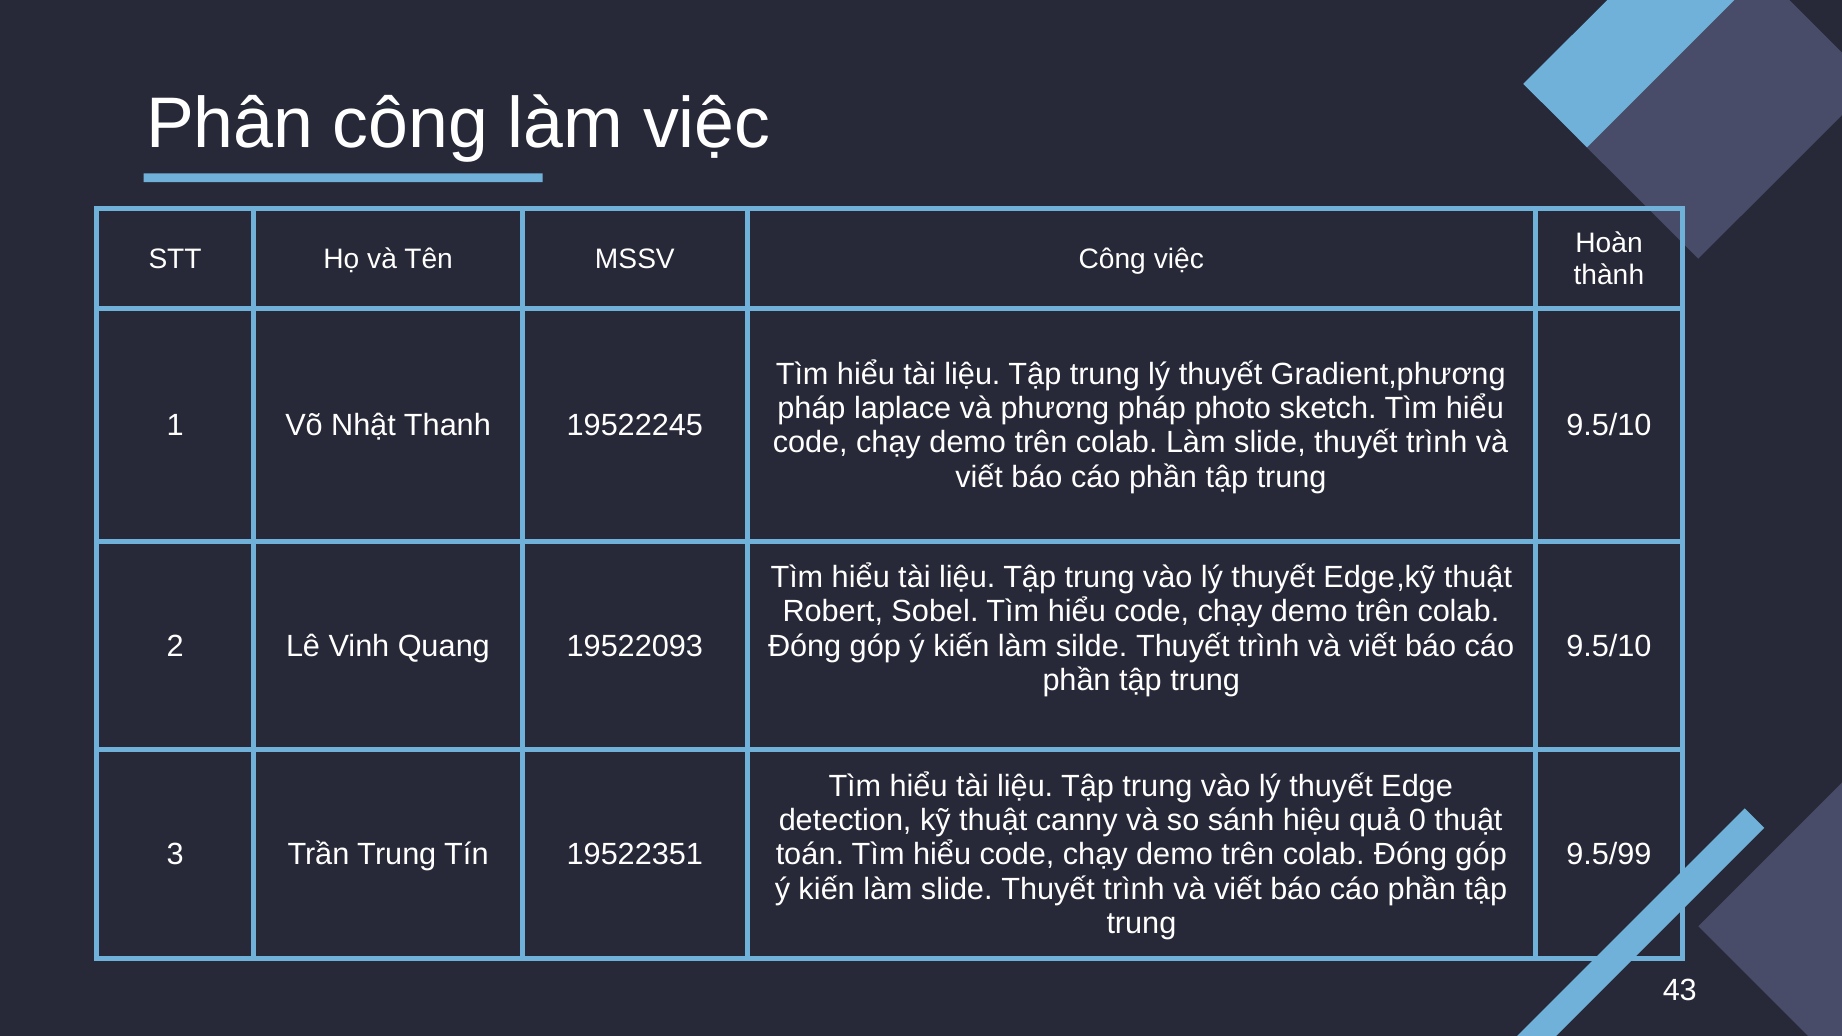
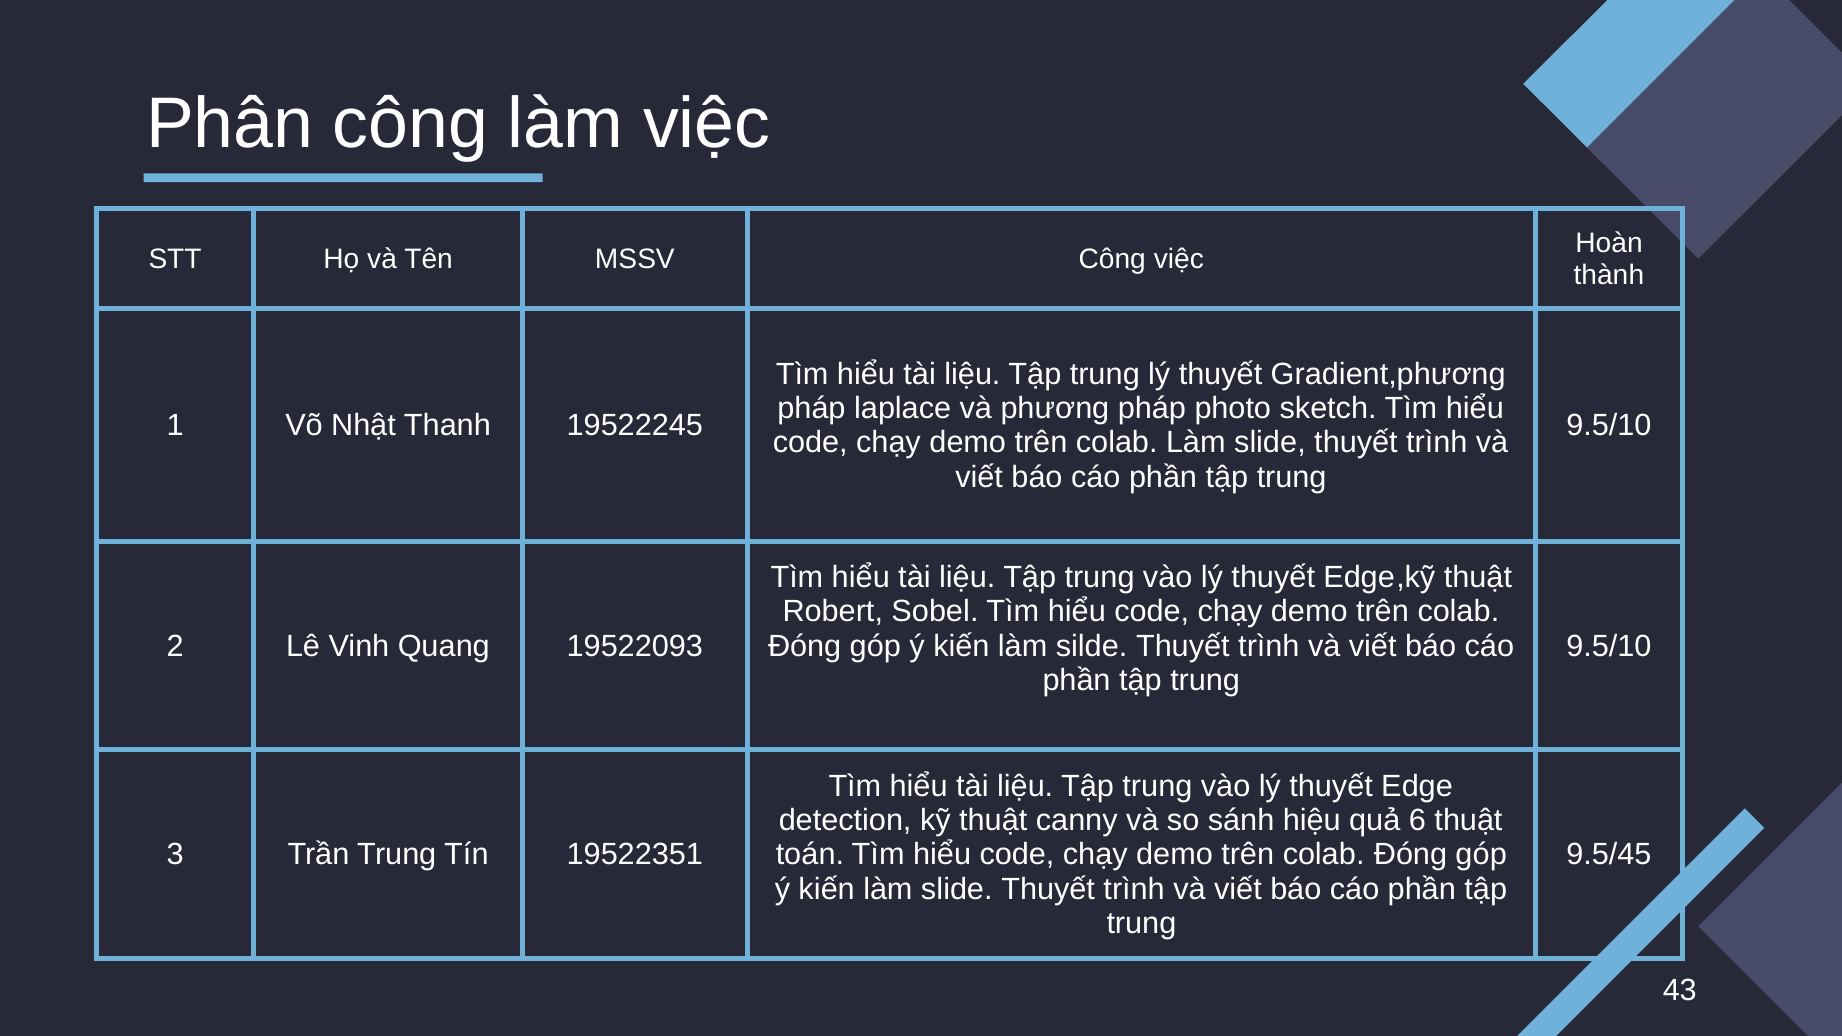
0: 0 -> 6
9.5/99: 9.5/99 -> 9.5/45
